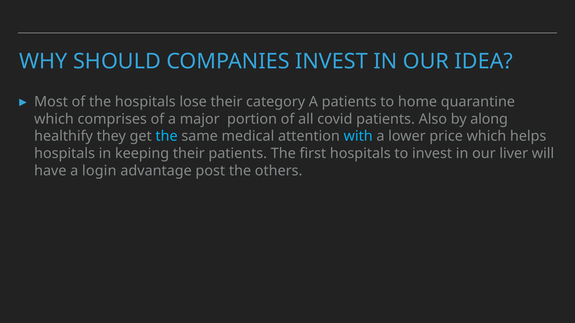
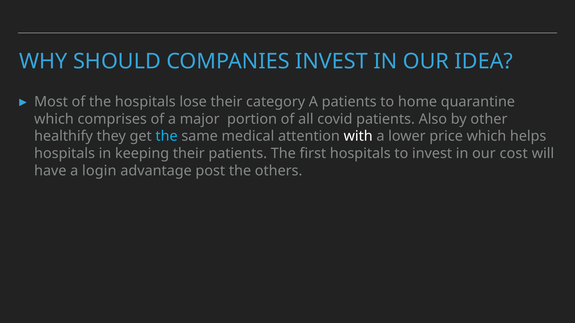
along: along -> other
with colour: light blue -> white
liver: liver -> cost
